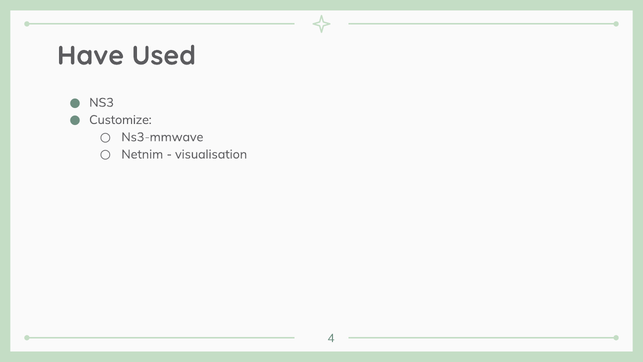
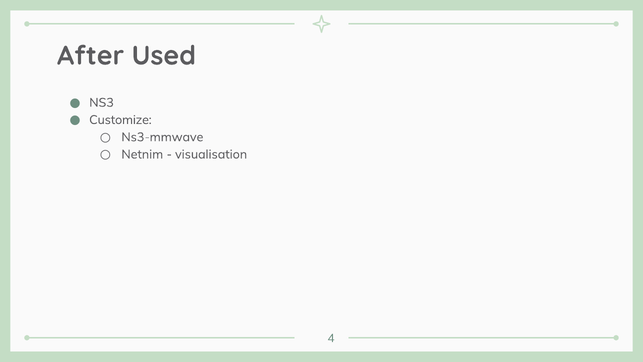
Have: Have -> After
